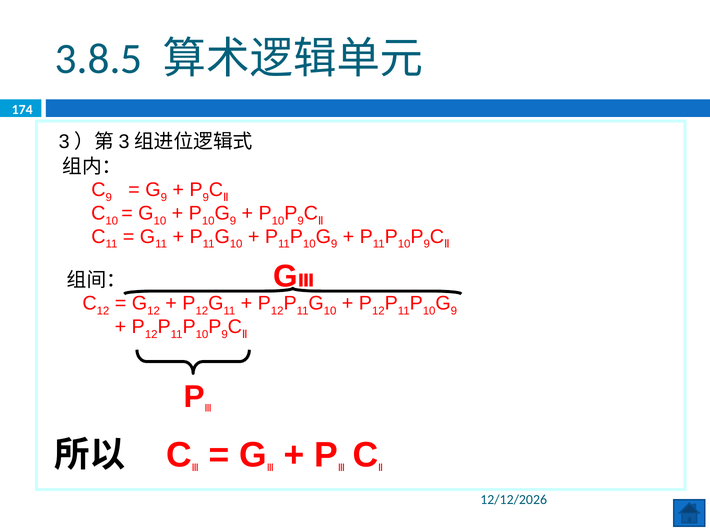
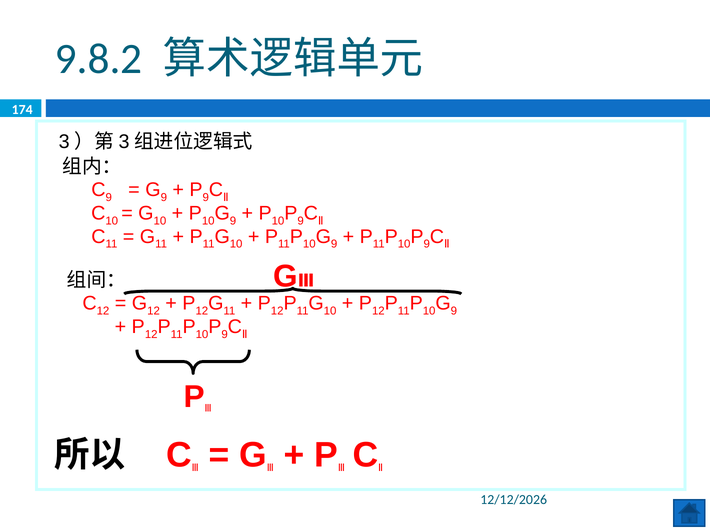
3.8.5: 3.8.5 -> 9.8.2
